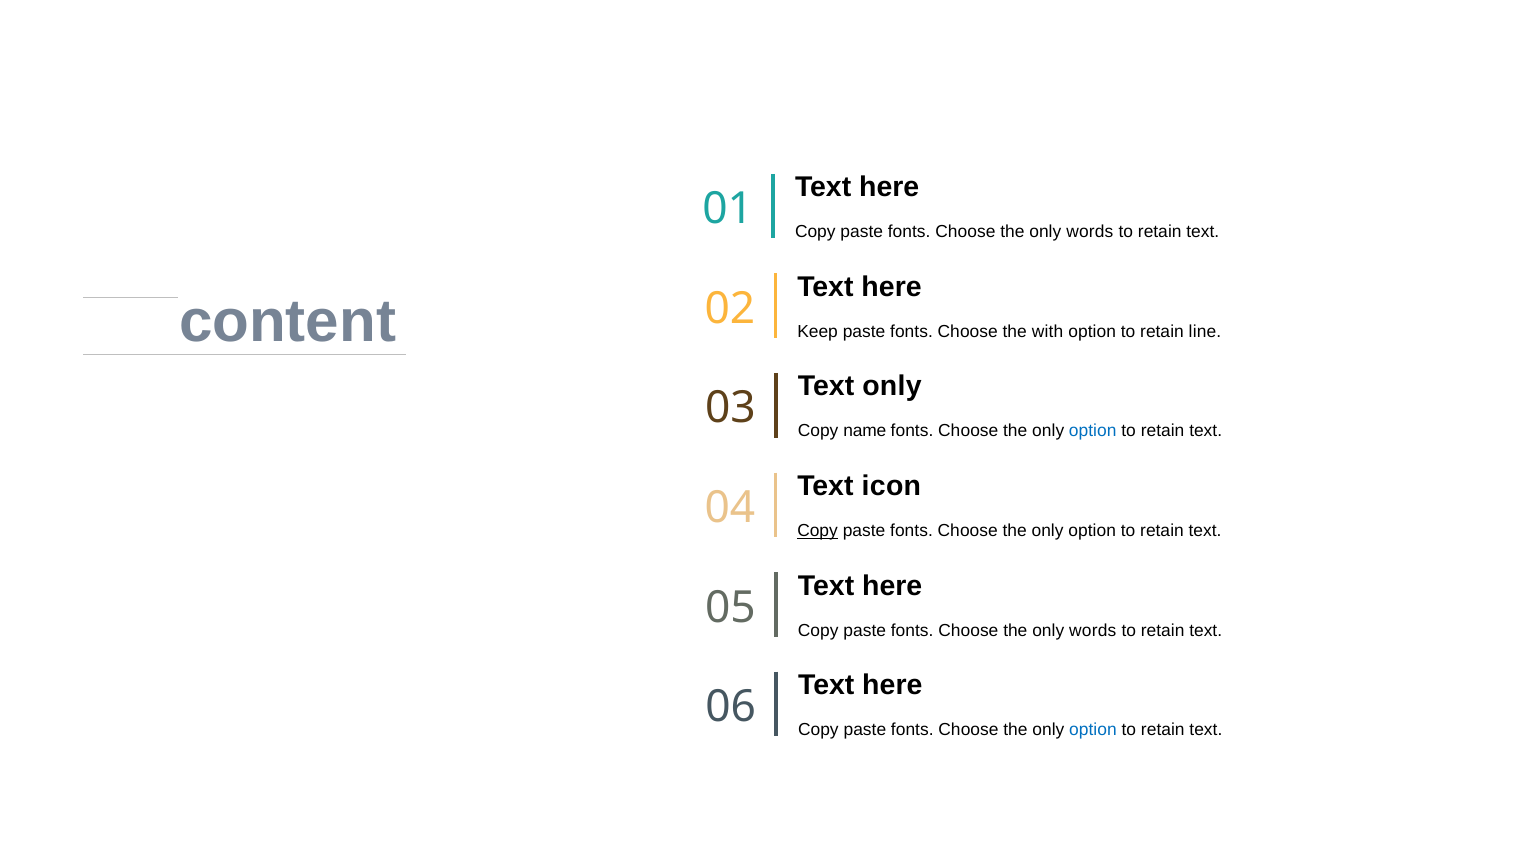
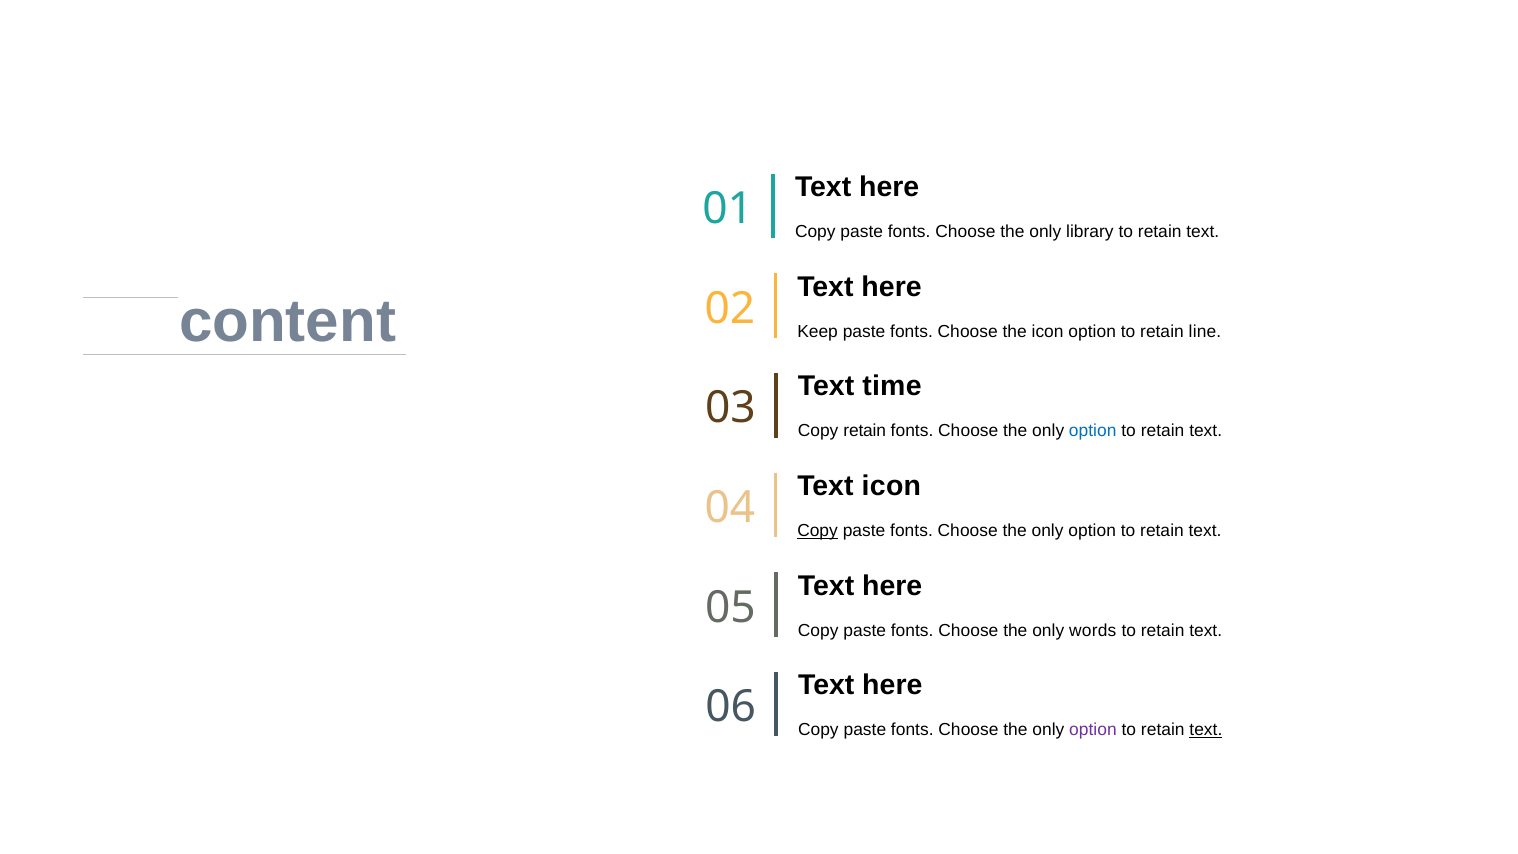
words at (1090, 232): words -> library
the with: with -> icon
Text only: only -> time
Copy name: name -> retain
option at (1093, 730) colour: blue -> purple
text at (1206, 730) underline: none -> present
